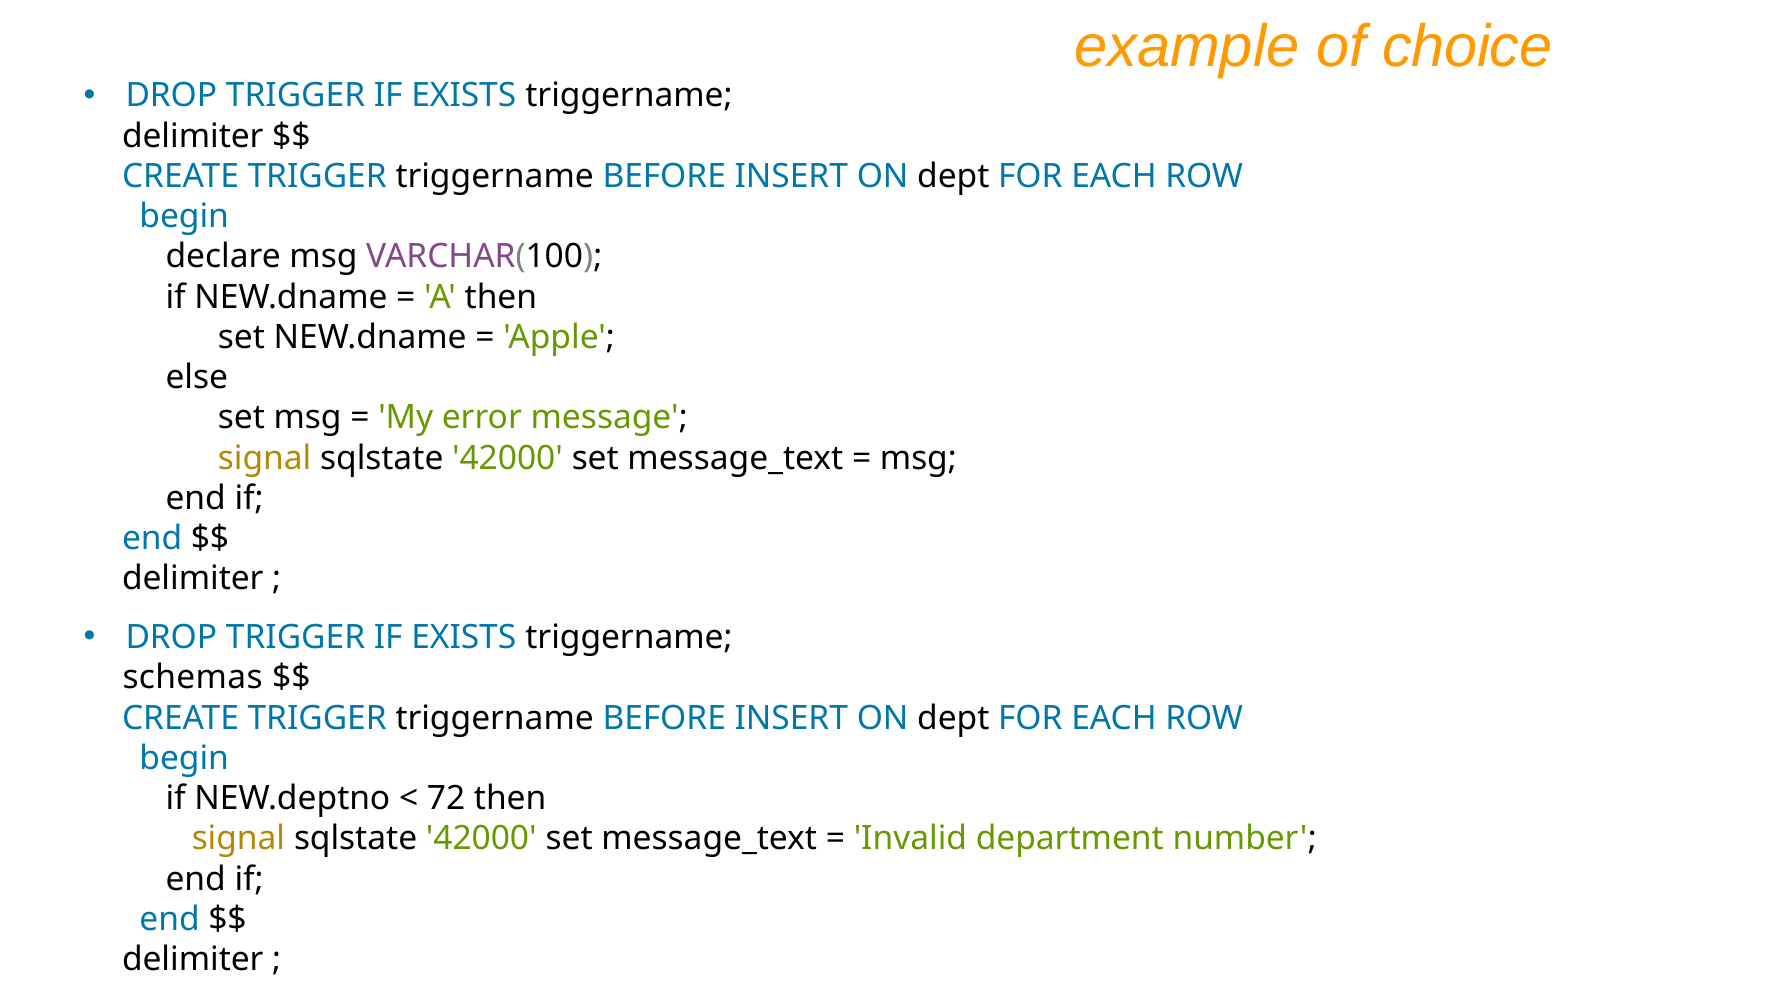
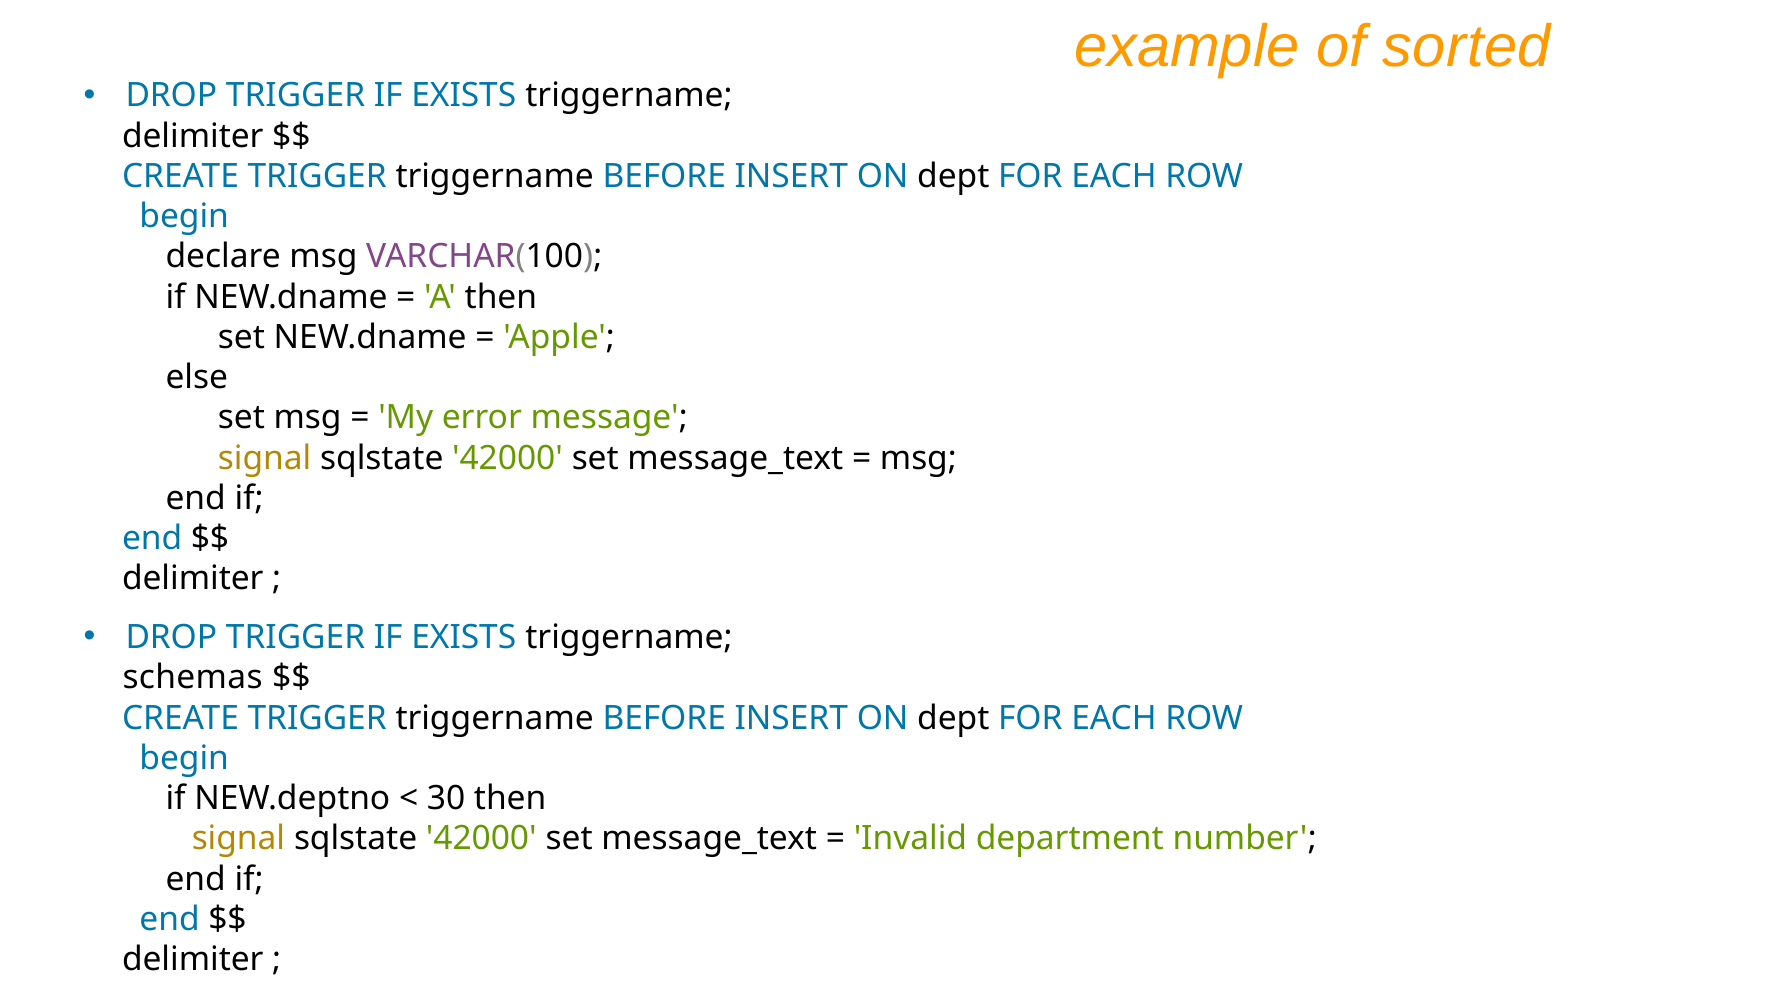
choice: choice -> sorted
72: 72 -> 30
